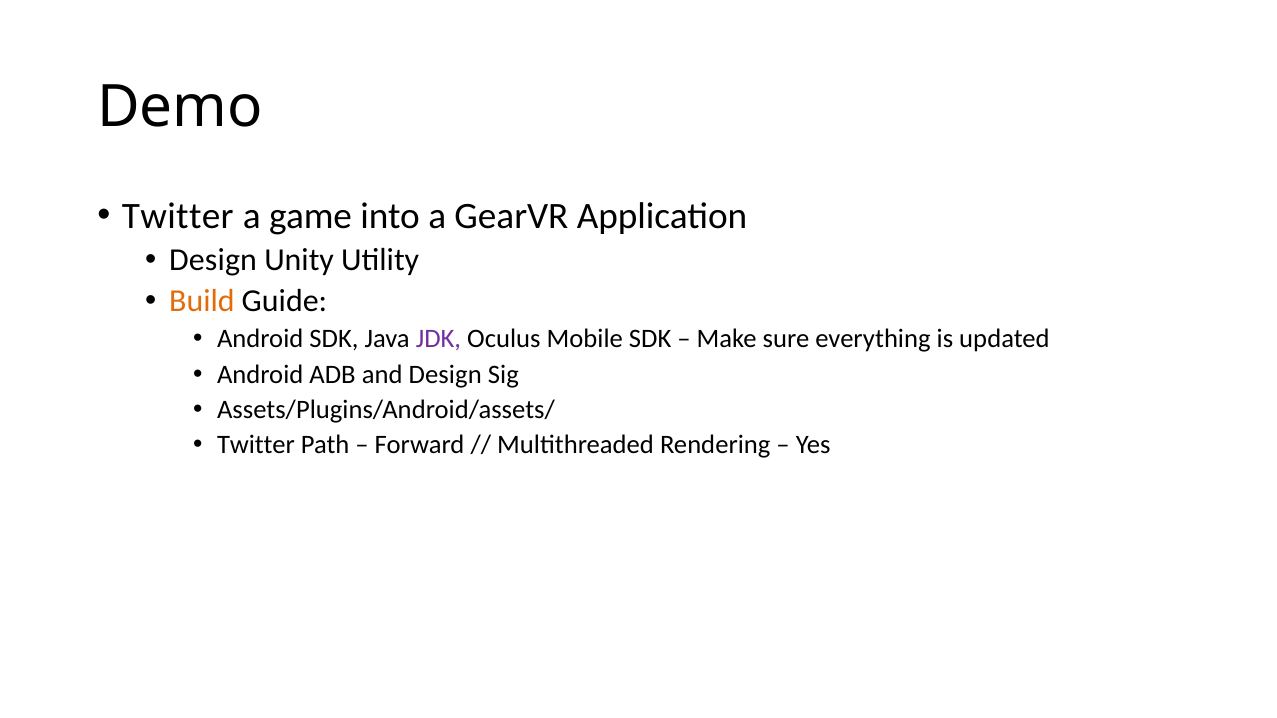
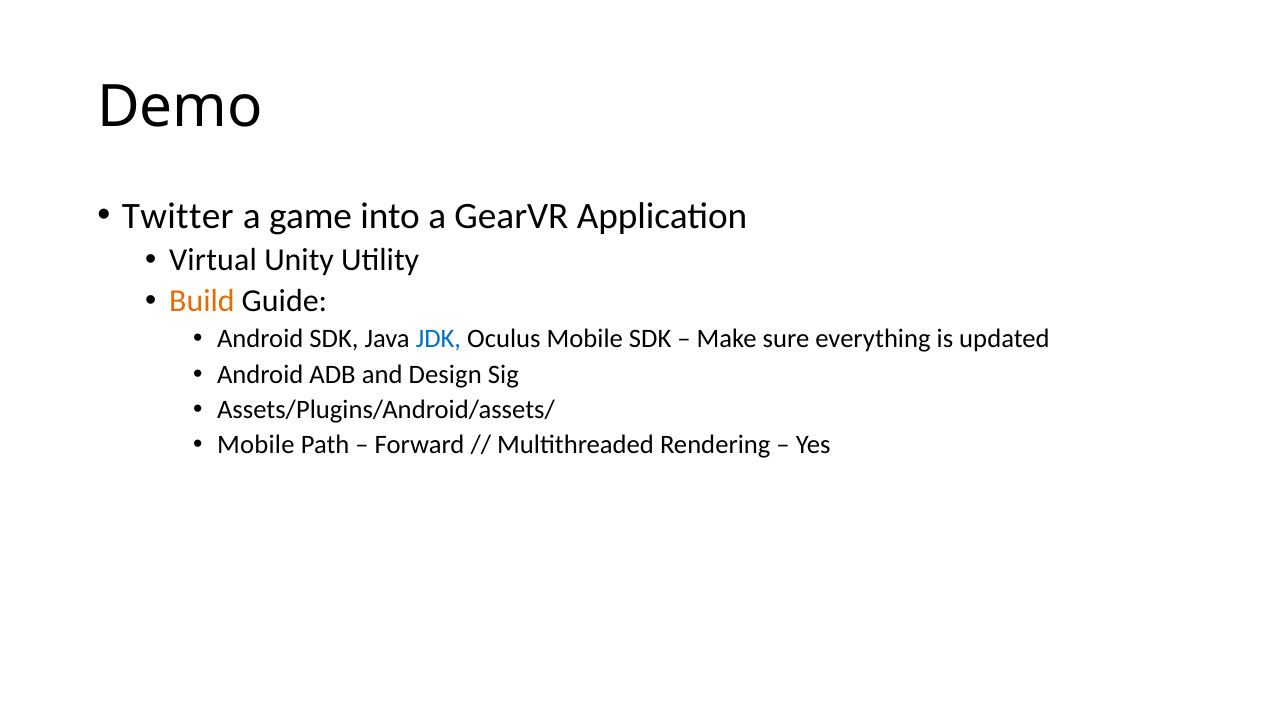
Design at (213, 260): Design -> Virtual
JDK colour: purple -> blue
Twitter at (256, 445): Twitter -> Mobile
